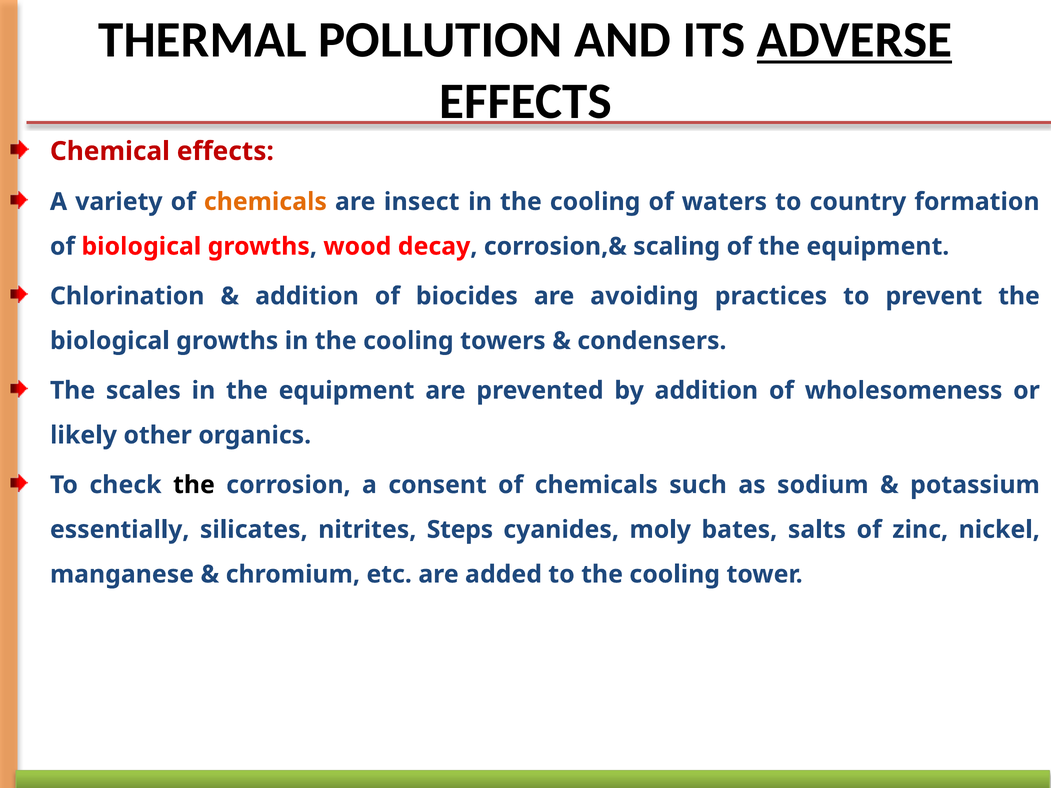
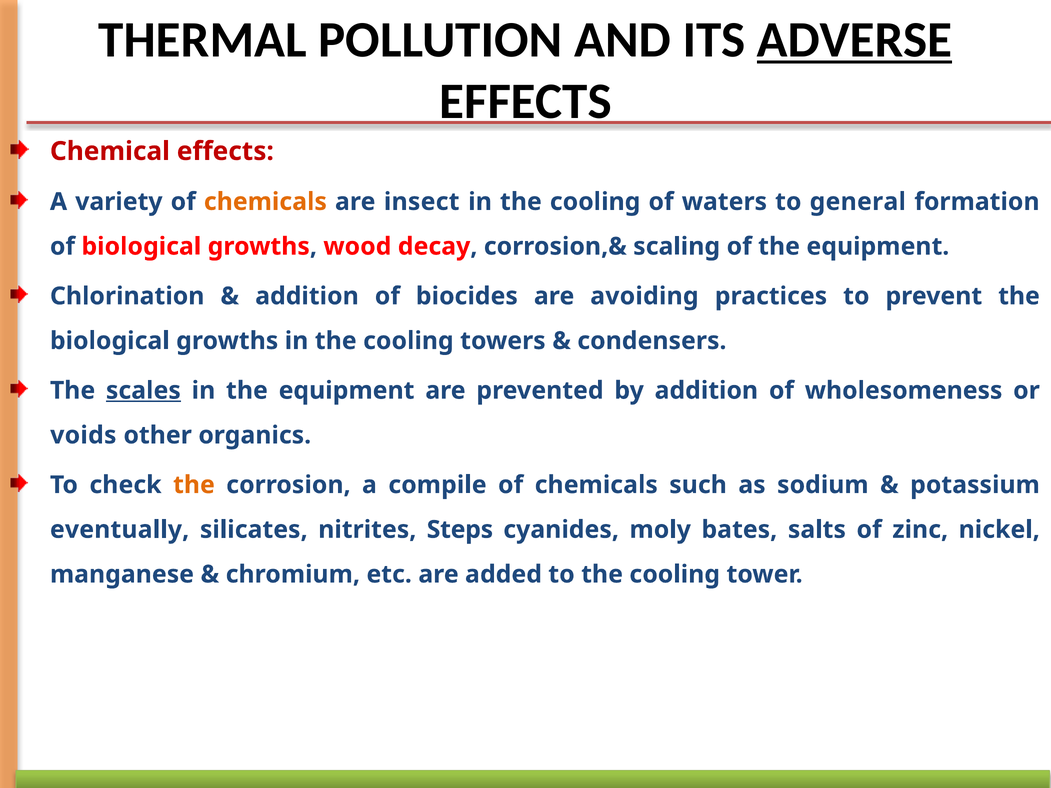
country: country -> general
scales underline: none -> present
likely: likely -> voids
the at (194, 485) colour: black -> orange
consent: consent -> compile
essentially: essentially -> eventually
